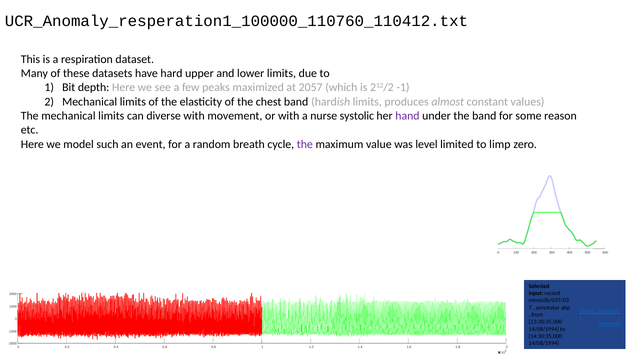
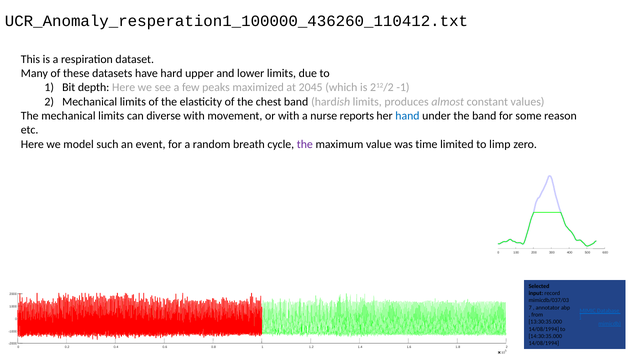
UCR_Anomaly_resperation1_100000_110760_110412.txt: UCR_Anomaly_resperation1_100000_110760_110412.txt -> UCR_Anomaly_resperation1_100000_436260_110412.txt
2057: 2057 -> 2045
systolic: systolic -> reports
hand colour: purple -> blue
level: level -> time
